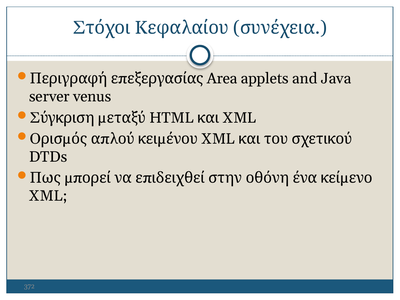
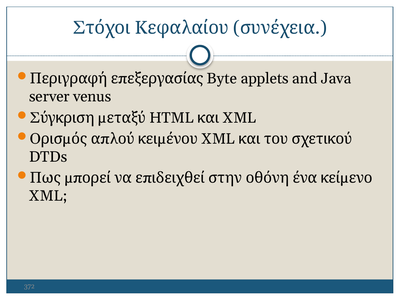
Area: Area -> Byte
